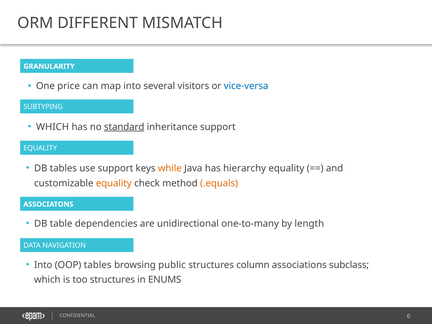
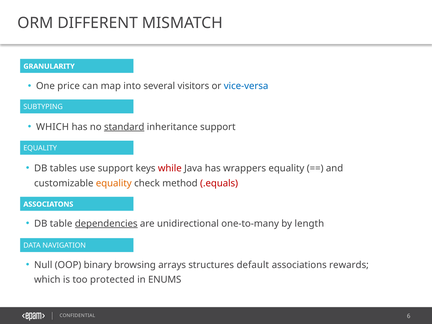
while colour: orange -> red
hierarchy: hierarchy -> wrappers
.equals colour: orange -> red
dependencies underline: none -> present
Into at (43, 265): Into -> Null
OOP tables: tables -> binary
public: public -> arrays
column: column -> default
subclass: subclass -> rewards
too structures: structures -> protected
